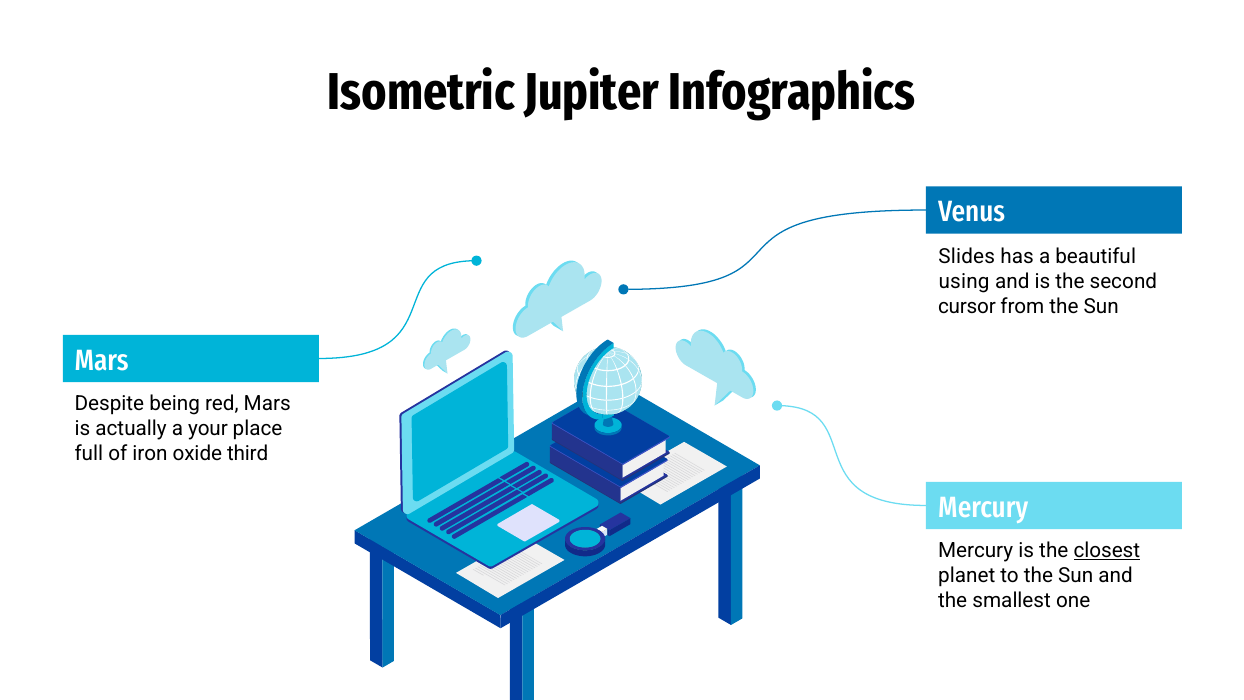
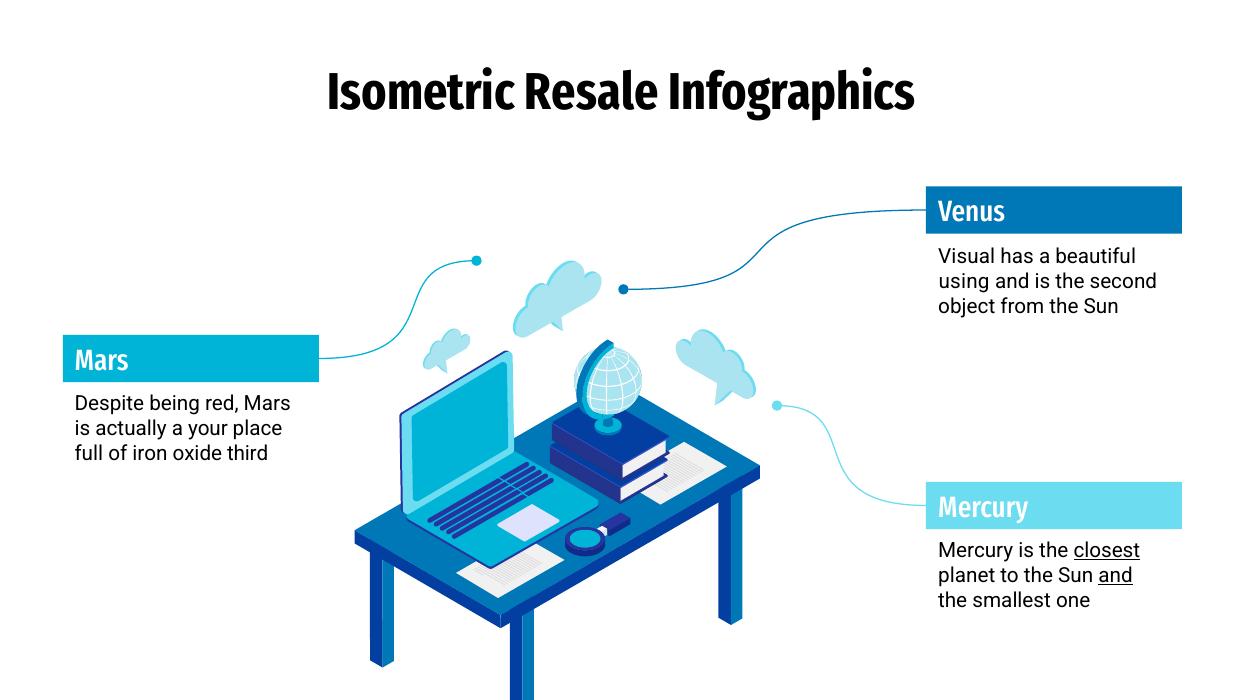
Jupiter: Jupiter -> Resale
Slides: Slides -> Visual
cursor: cursor -> object
and at (1116, 575) underline: none -> present
